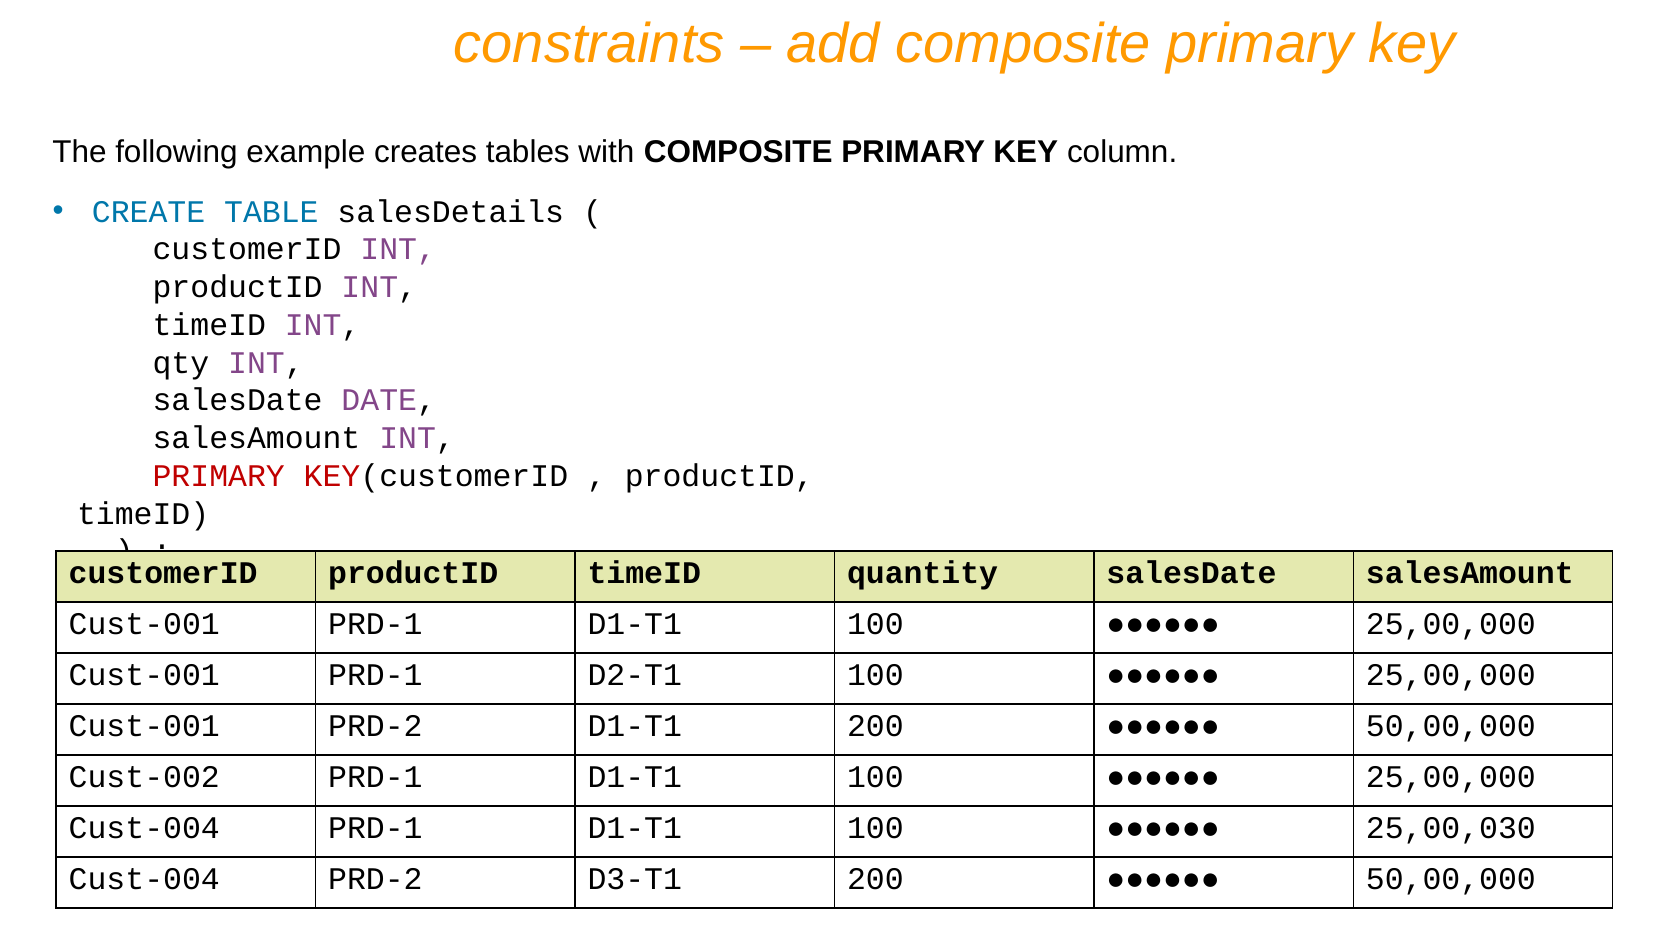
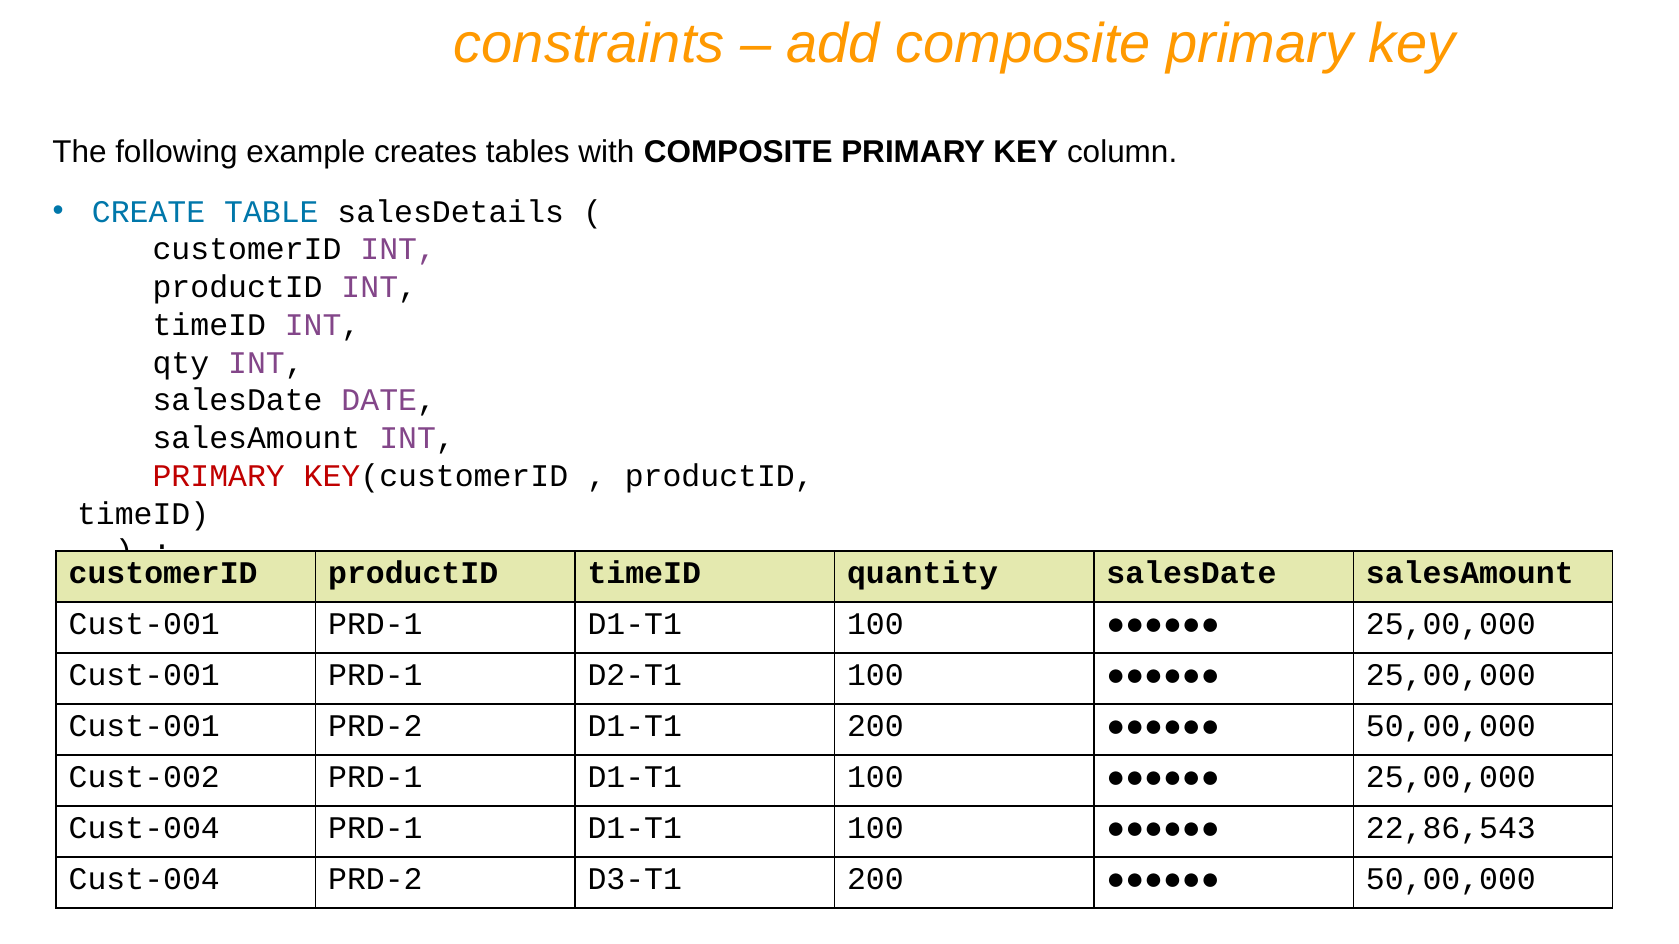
25,00,030: 25,00,030 -> 22,86,543
